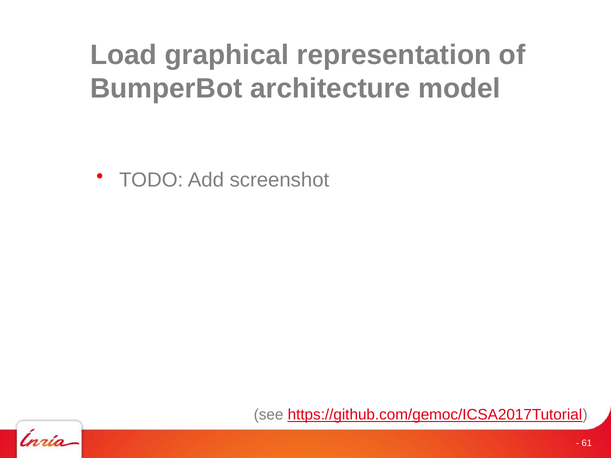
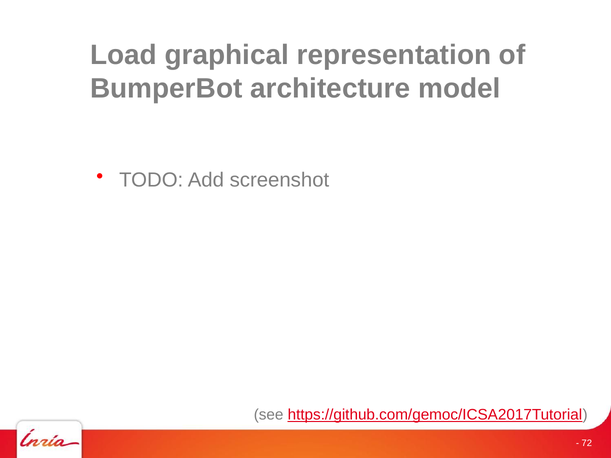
61: 61 -> 72
